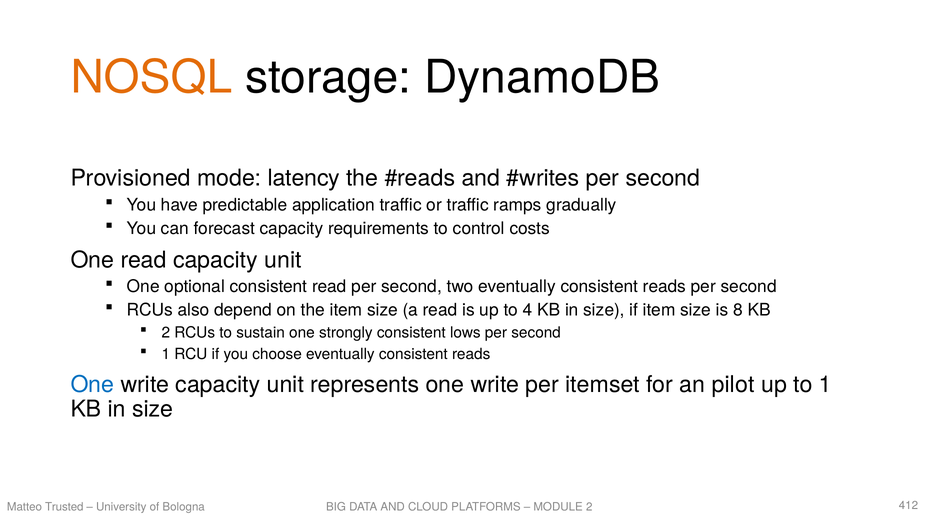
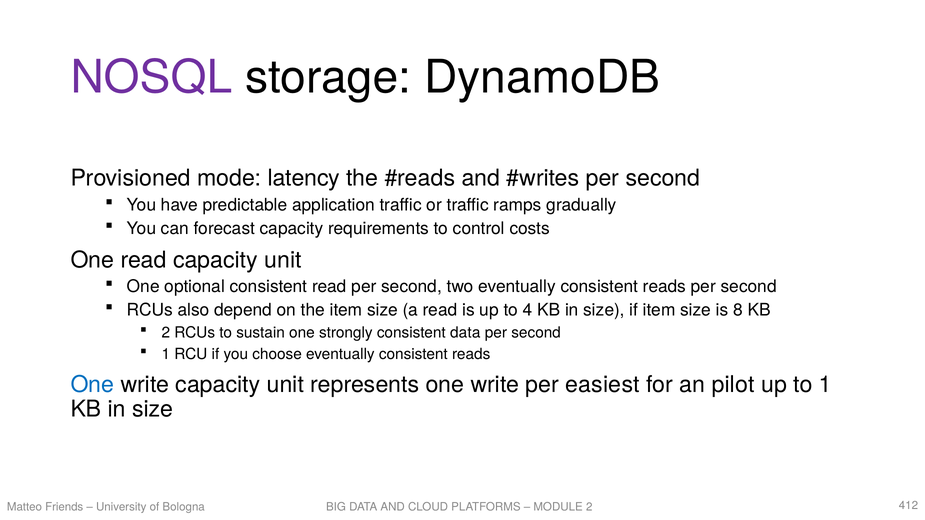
NOSQL colour: orange -> purple
consistent lows: lows -> data
itemset: itemset -> easiest
Trusted: Trusted -> Friends
